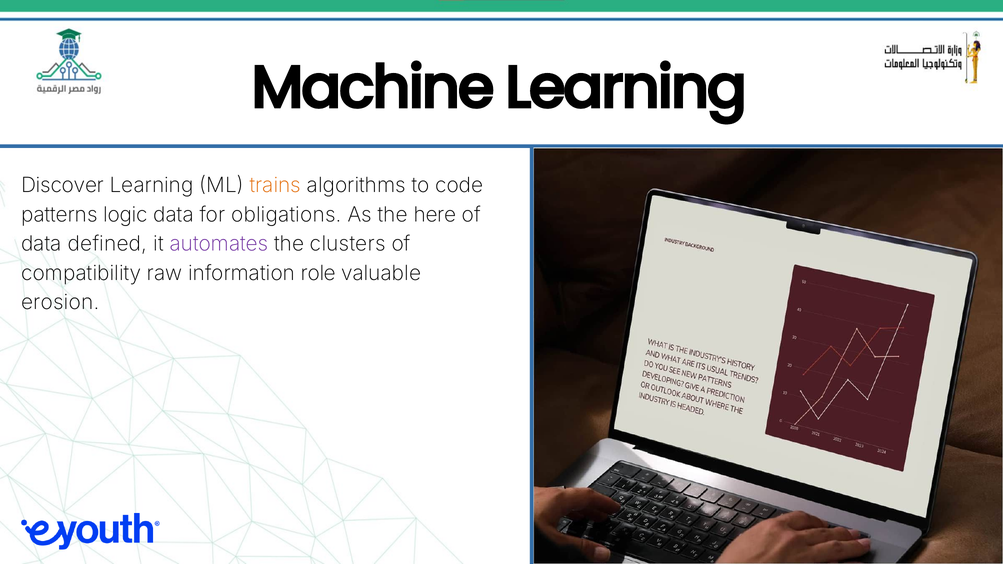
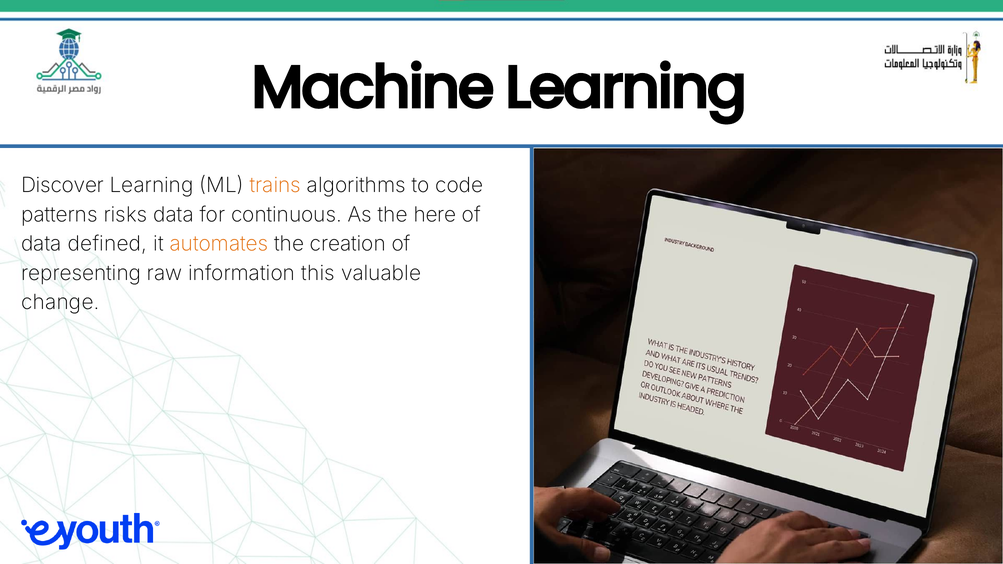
logic: logic -> risks
obligations: obligations -> continuous
automates colour: purple -> orange
clusters: clusters -> creation
compatibility: compatibility -> representing
role: role -> this
erosion: erosion -> change
